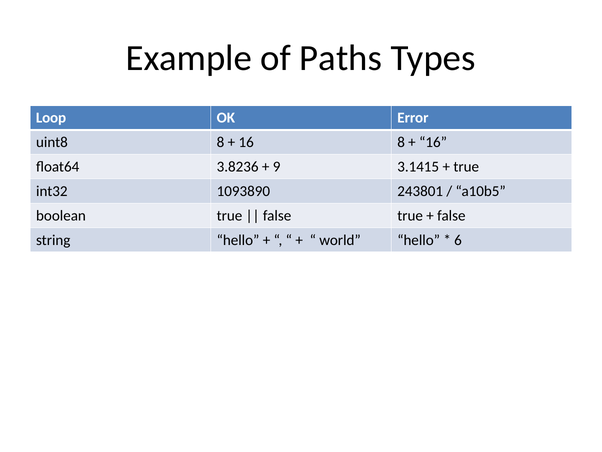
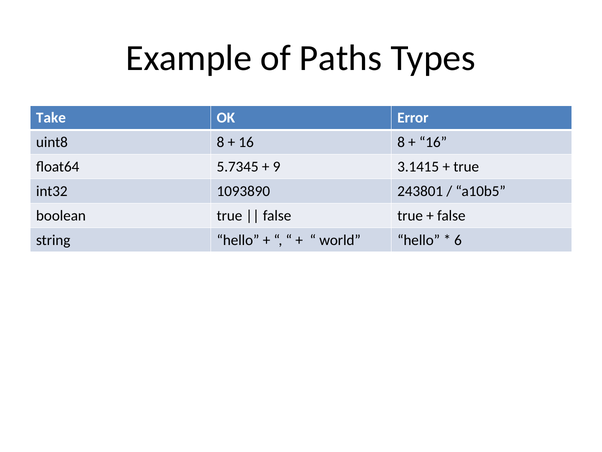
Loop: Loop -> Take
3.8236: 3.8236 -> 5.7345
